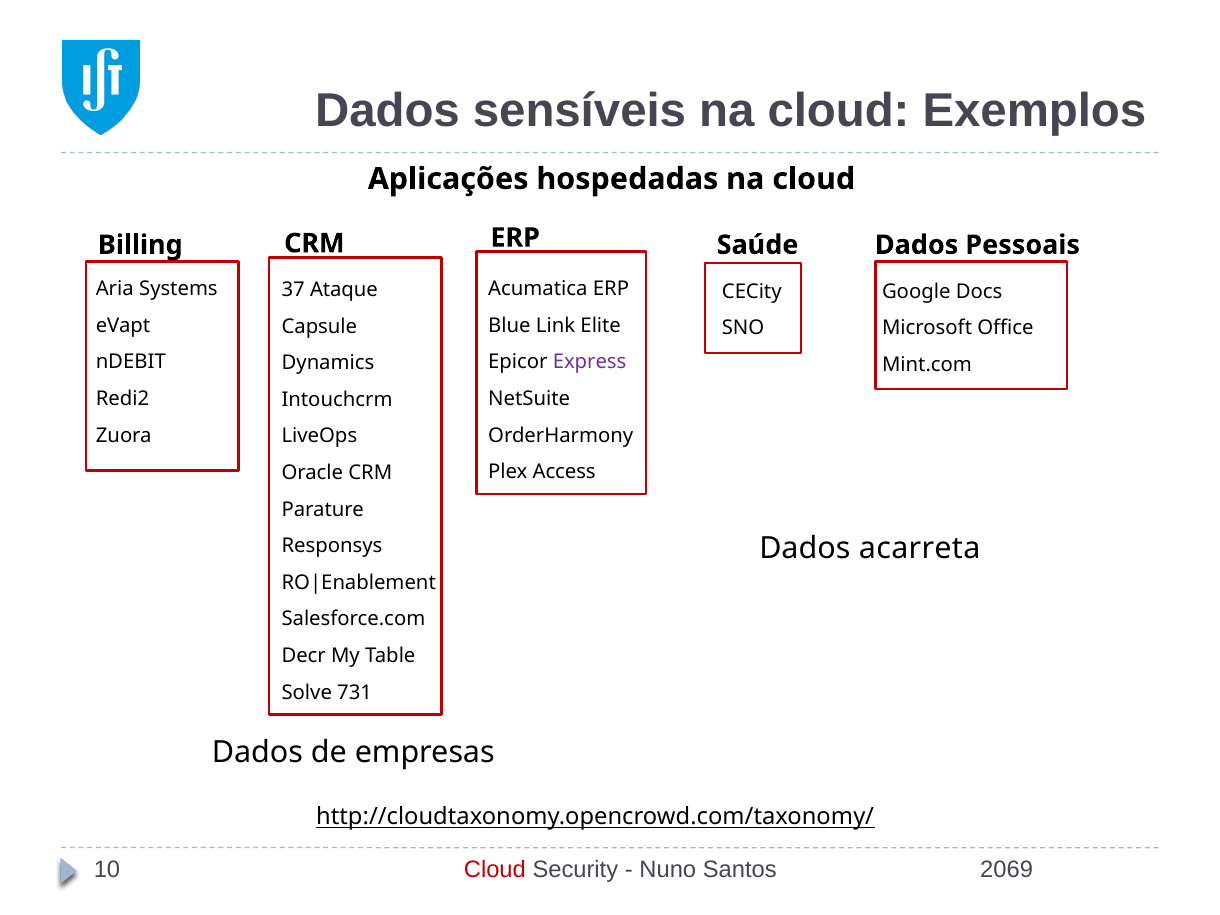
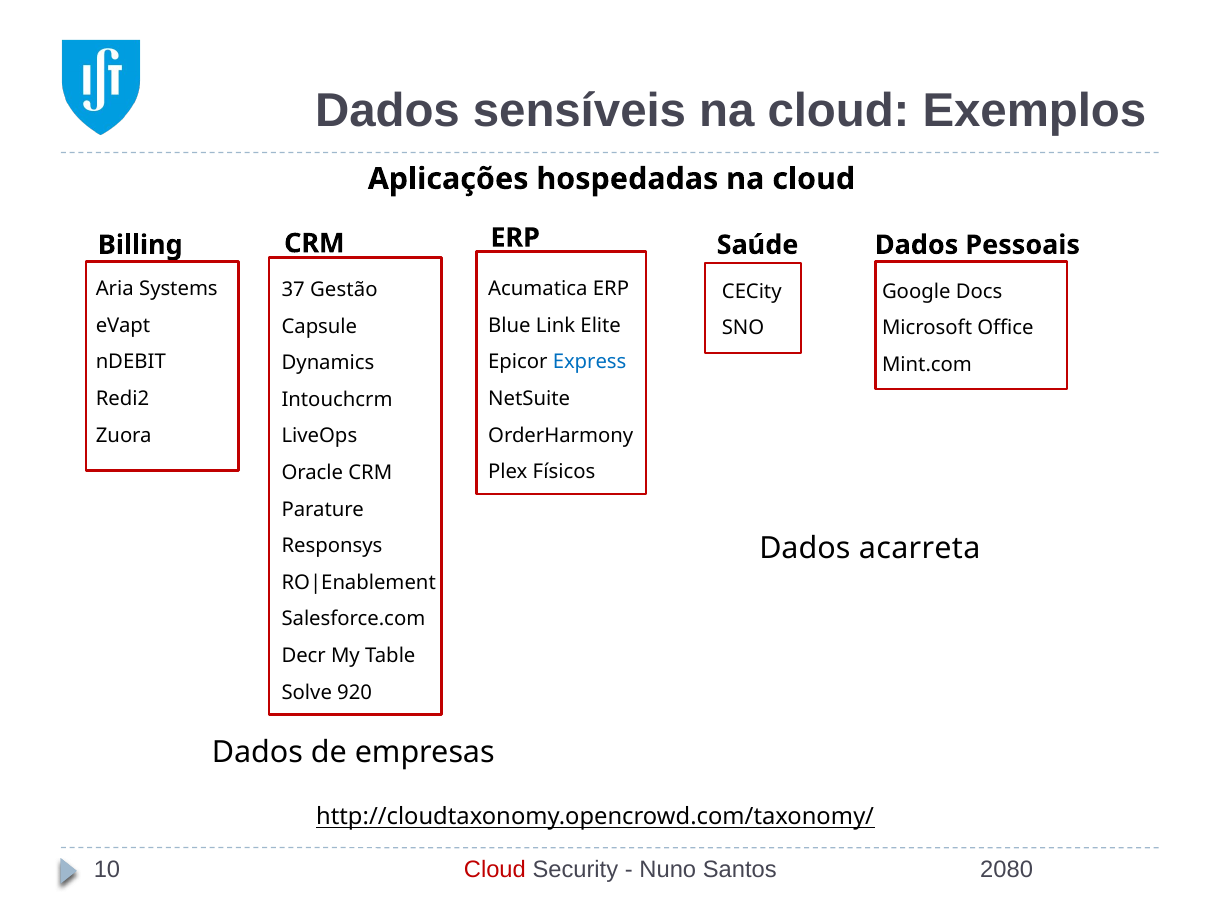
Ataque: Ataque -> Gestão
Express colour: purple -> blue
Access: Access -> Físicos
731: 731 -> 920
2069: 2069 -> 2080
